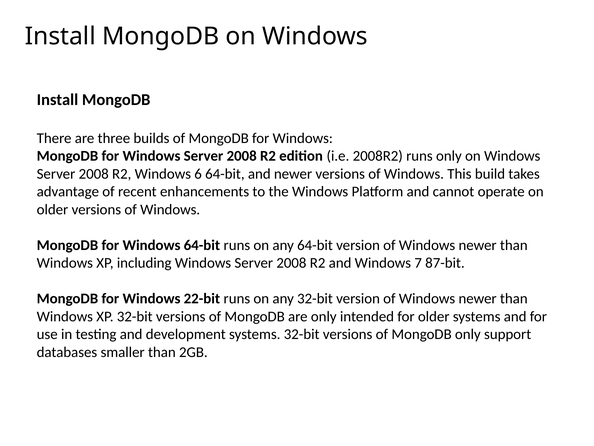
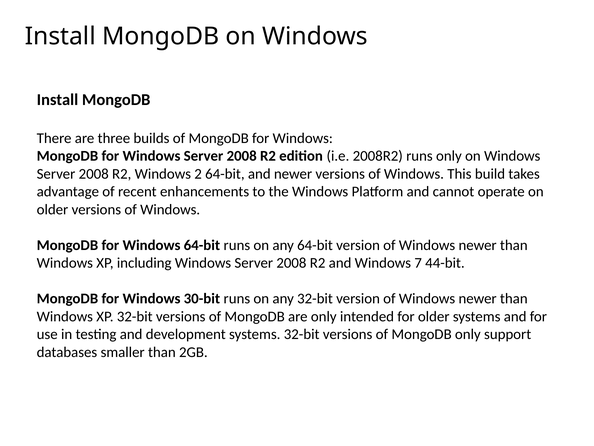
6: 6 -> 2
87-bit: 87-bit -> 44-bit
22-bit: 22-bit -> 30-bit
